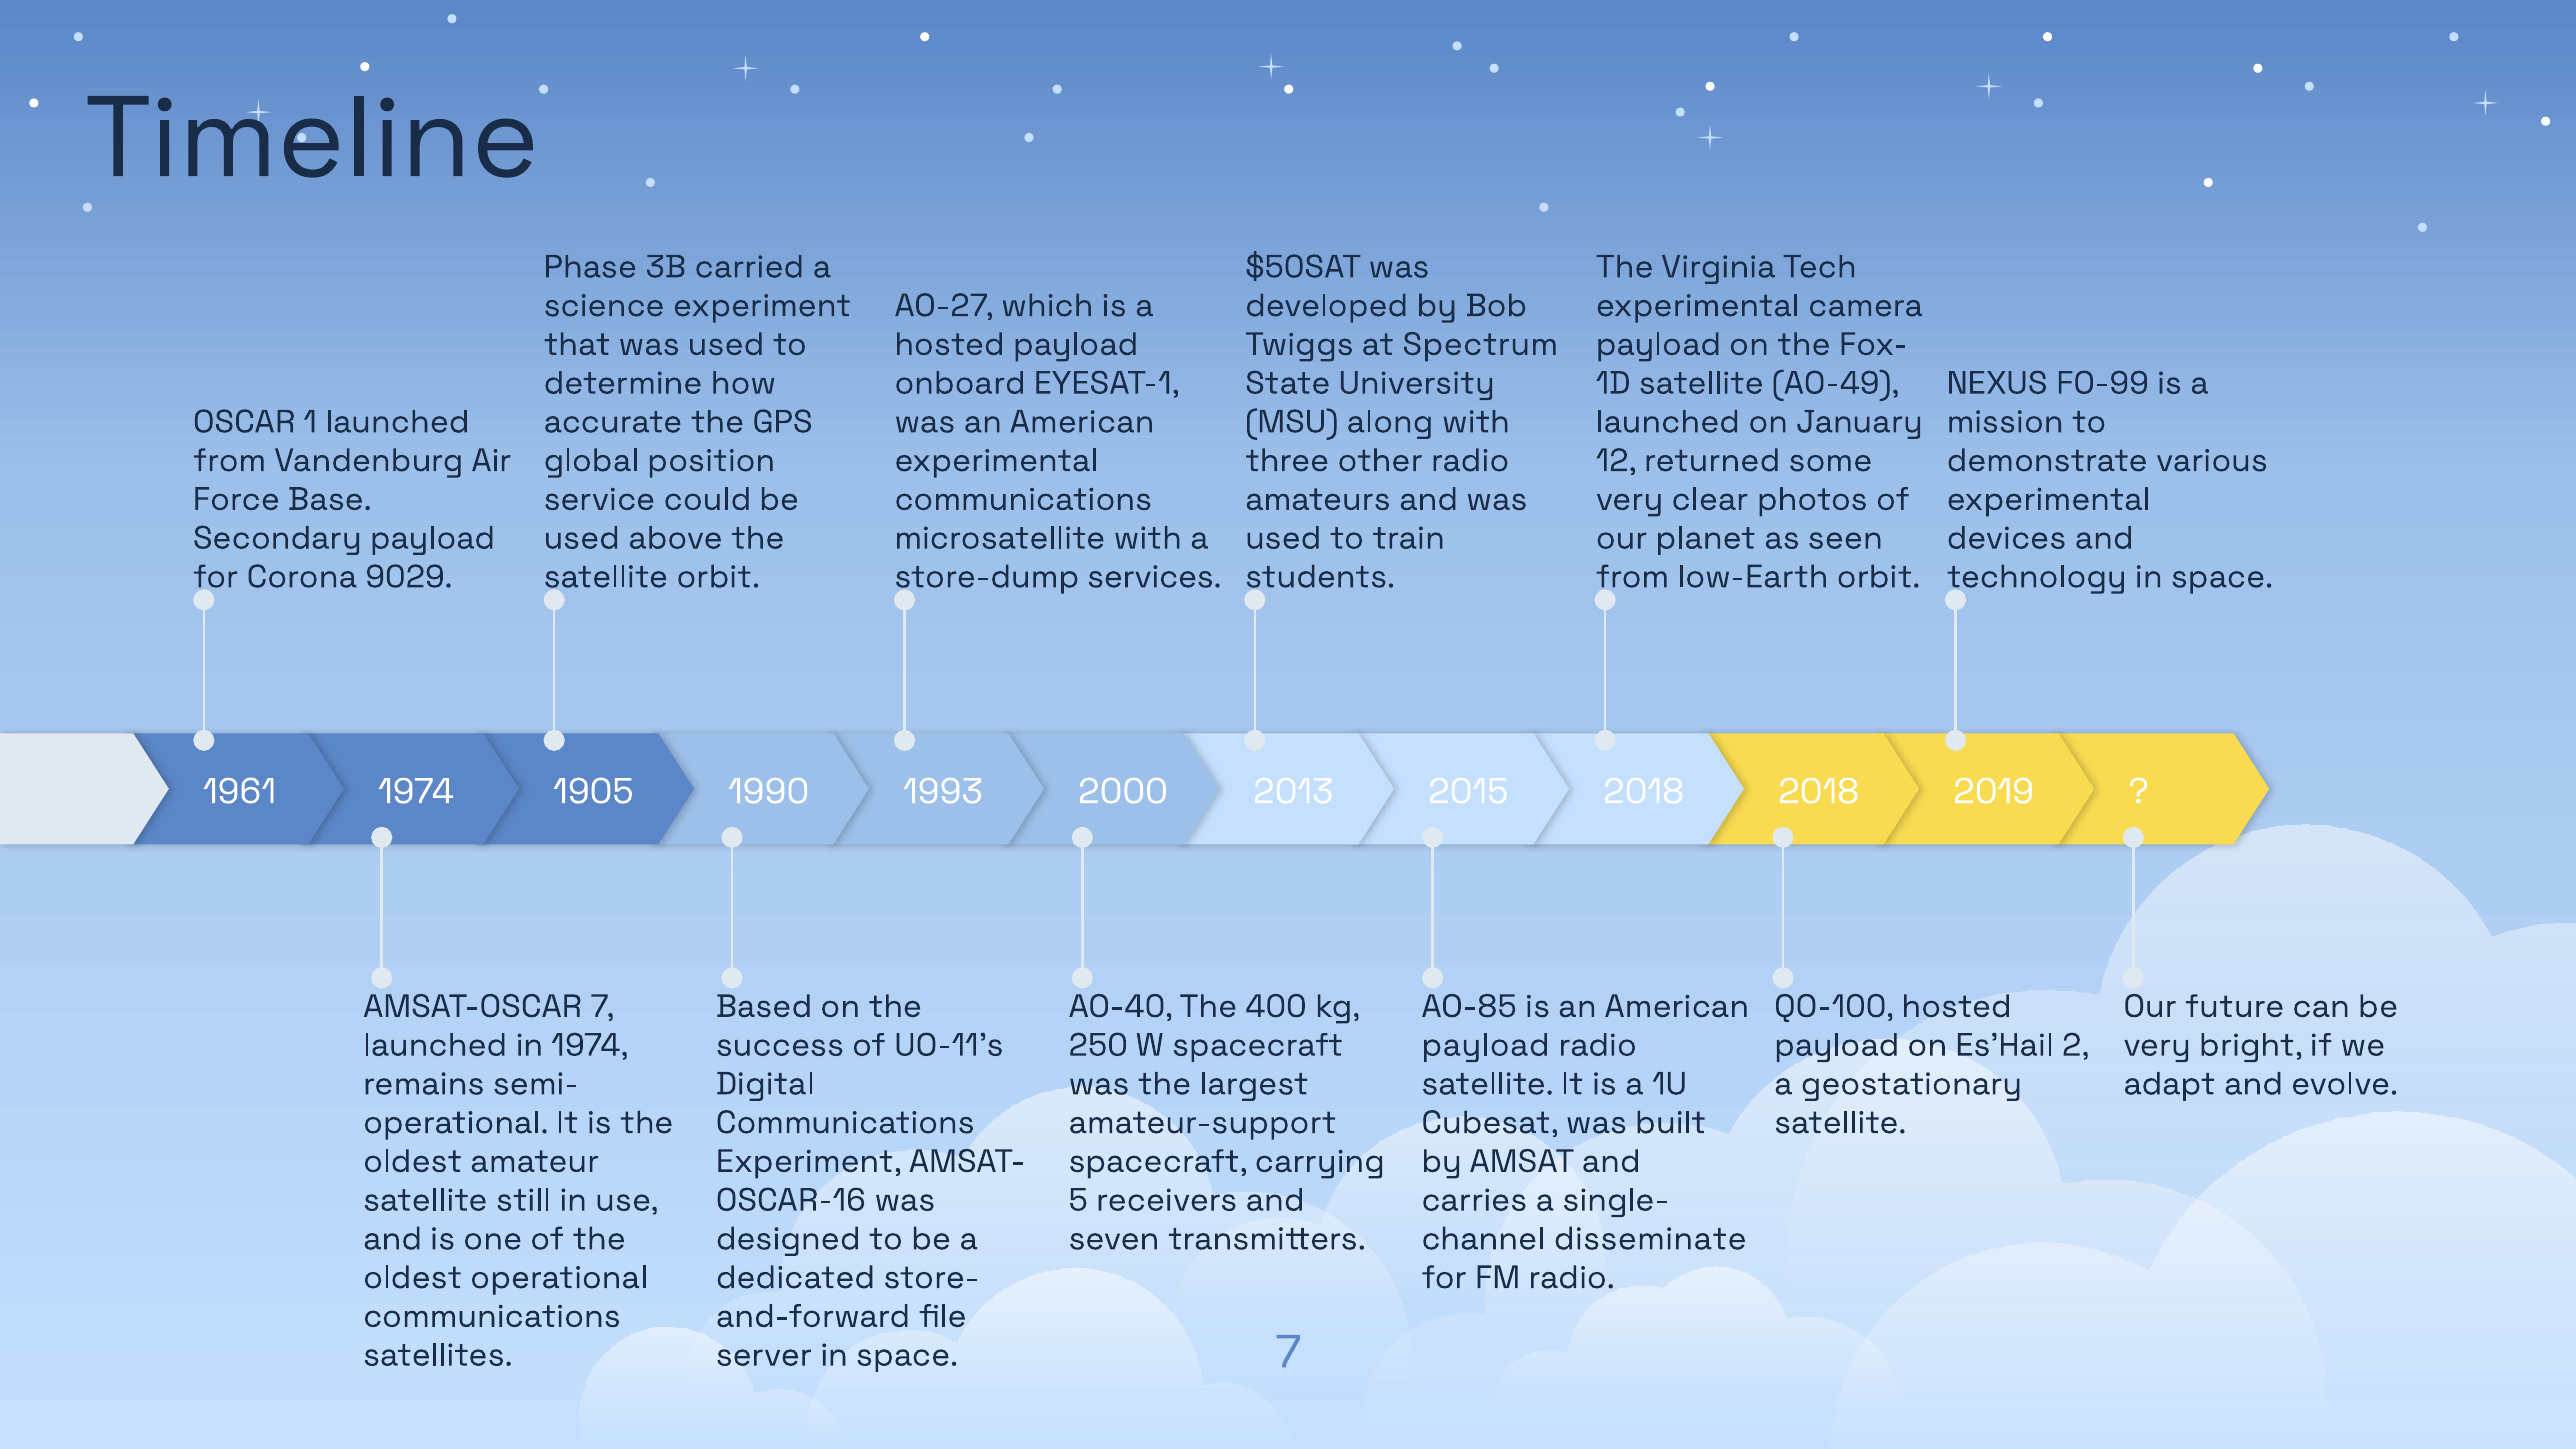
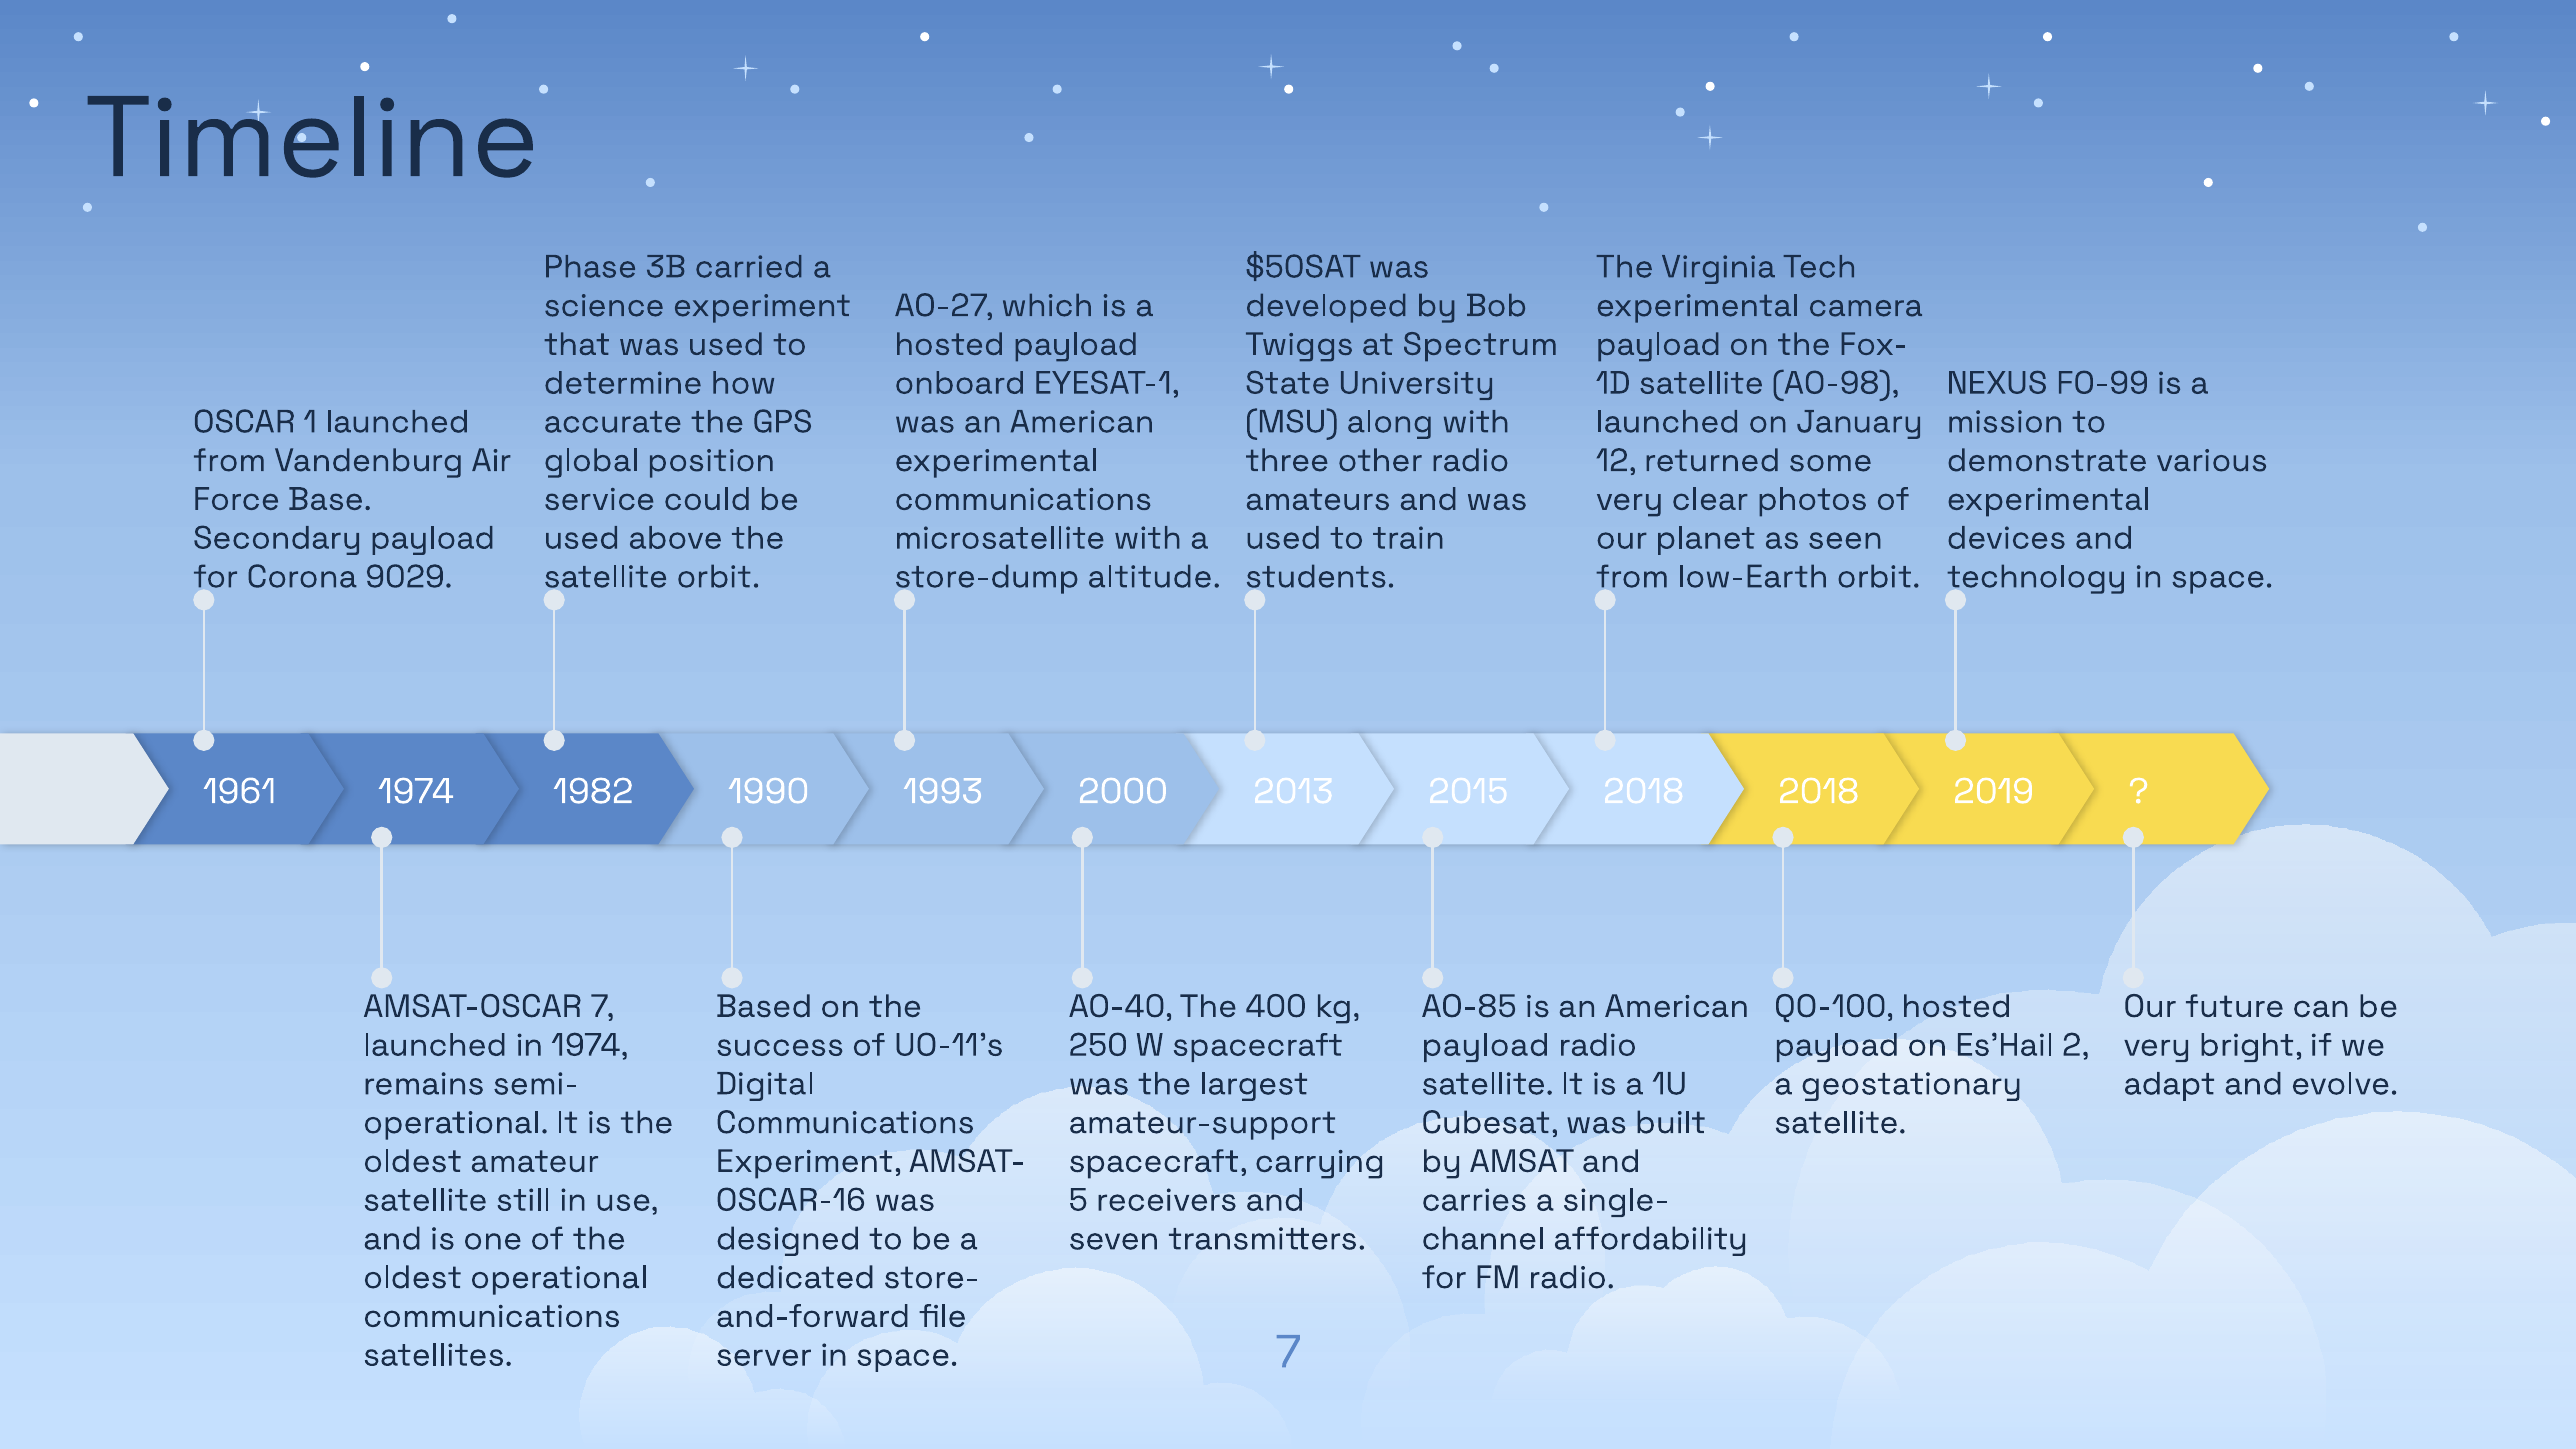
AO-49: AO-49 -> AO-98
services: services -> altitude
1905: 1905 -> 1982
disseminate: disseminate -> affordability
